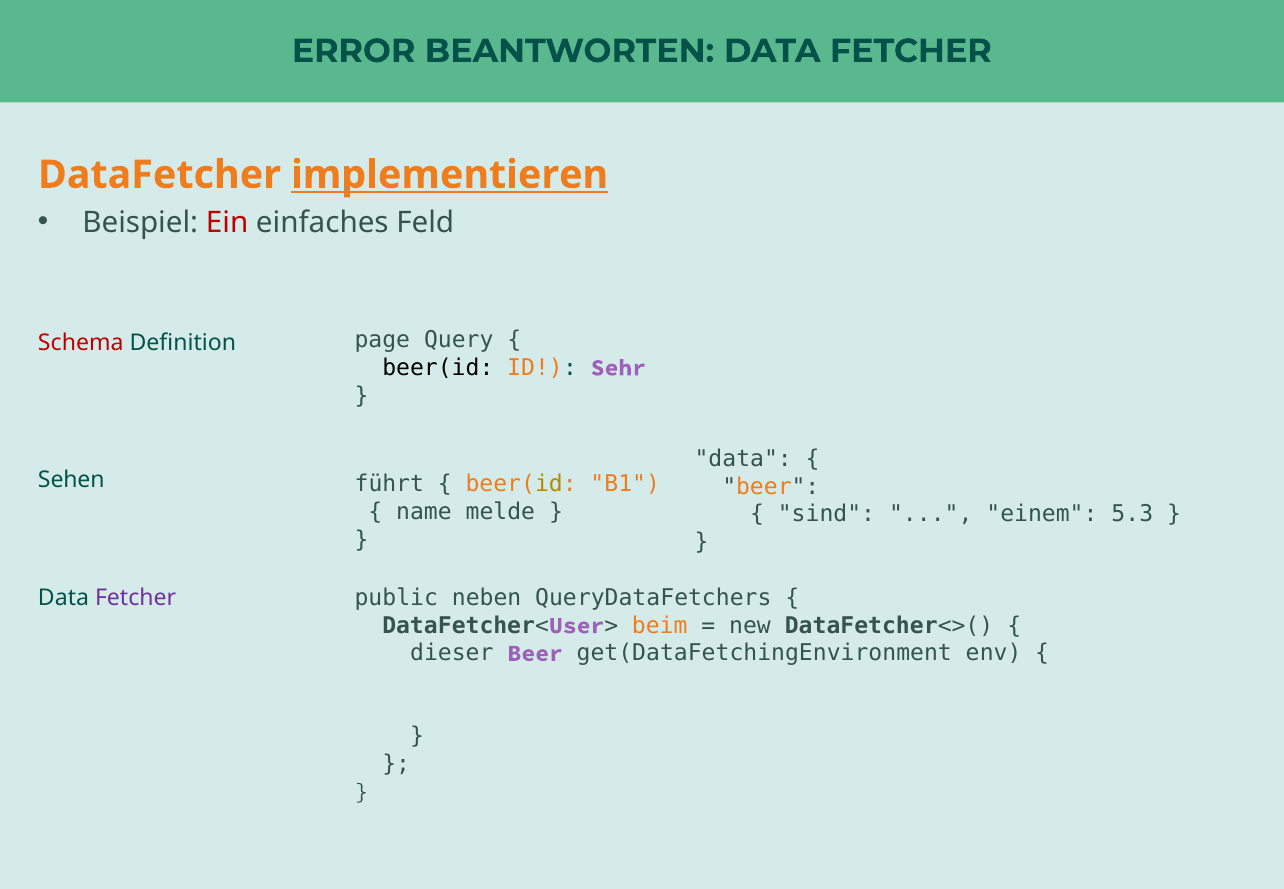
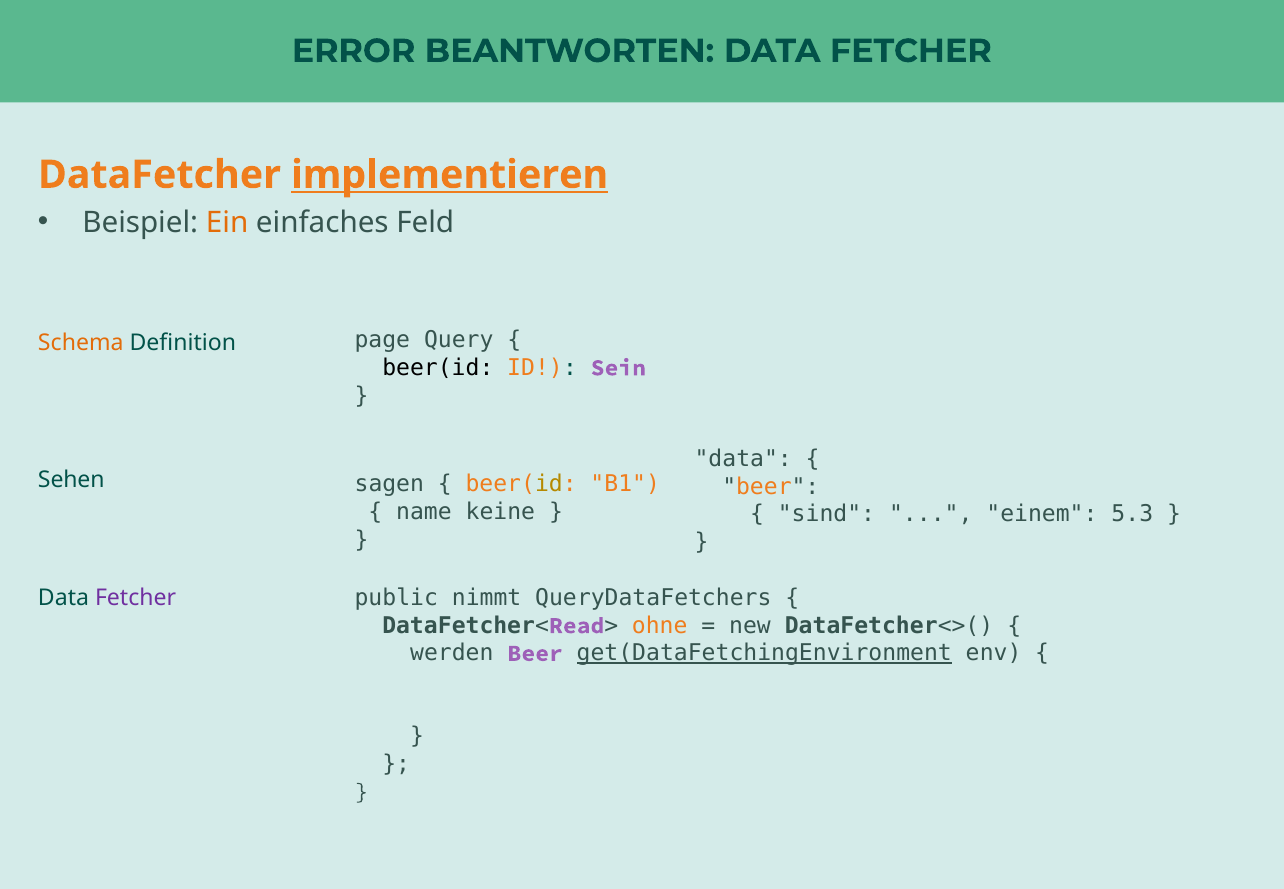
Ein colour: red -> orange
Schema colour: red -> orange
Sehr: Sehr -> Sein
führt: führt -> sagen
melde: melde -> keine
neben: neben -> nimmt
User: User -> Read
beim: beim -> ohne
dieser: dieser -> werden
get(DataFetchingEnvironment underline: none -> present
